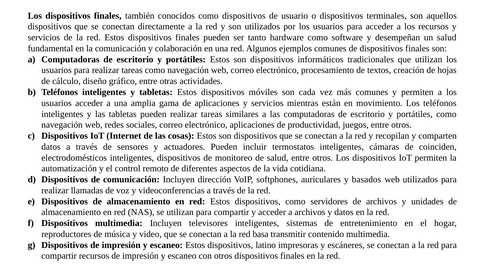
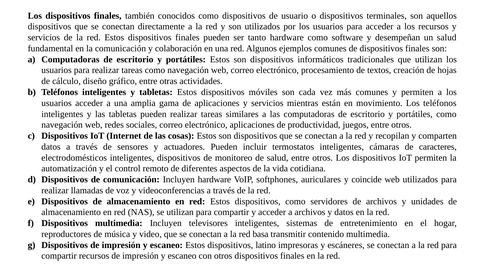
coinciden: coinciden -> caracteres
Incluyen dirección: dirección -> hardware
basados: basados -> coincide
